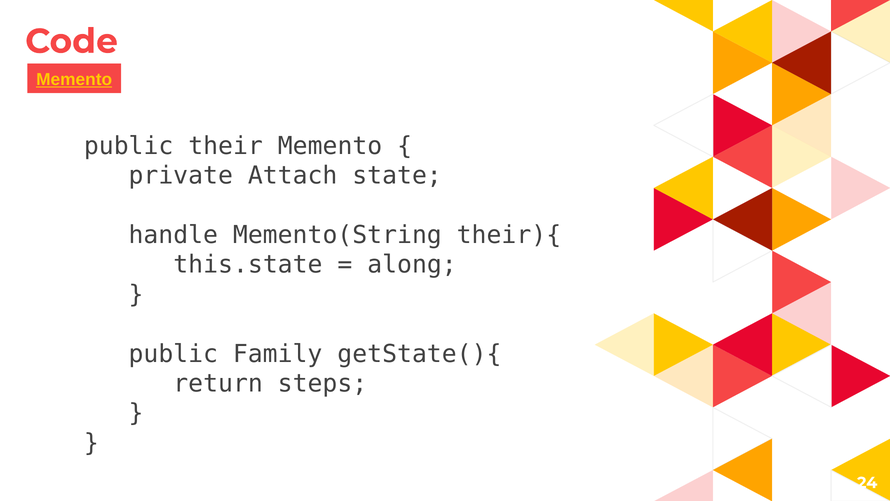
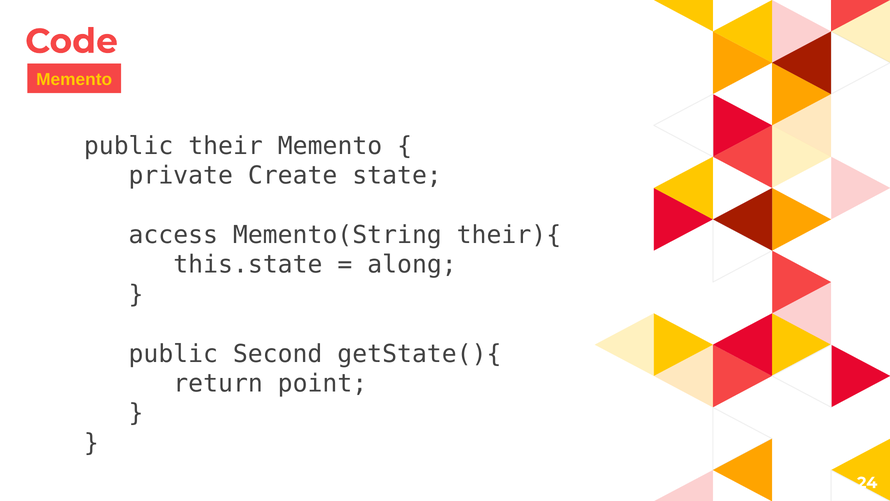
Memento at (74, 79) underline: present -> none
Attach: Attach -> Create
handle: handle -> access
Family: Family -> Second
steps: steps -> point
